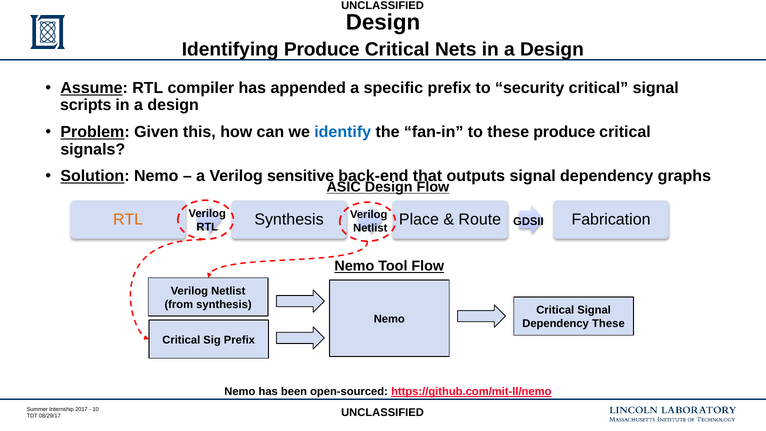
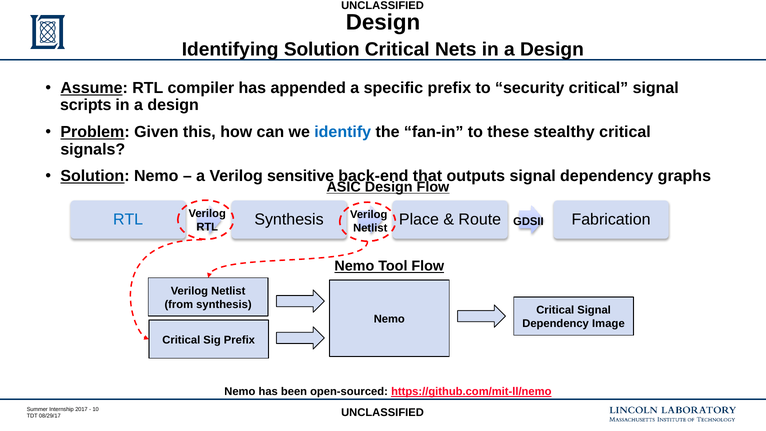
Identifying Produce: Produce -> Solution
these produce: produce -> stealthy
RTL at (128, 219) colour: orange -> blue
Dependency These: These -> Image
